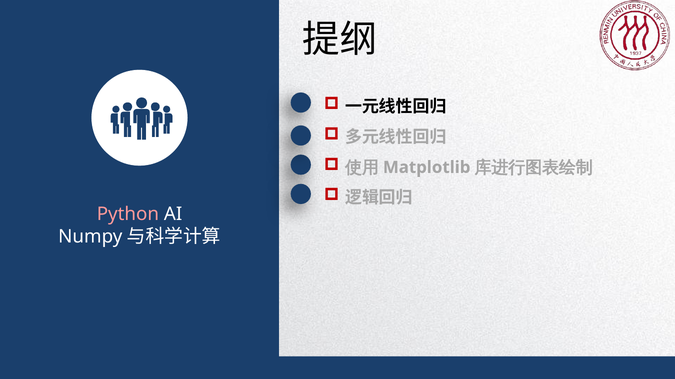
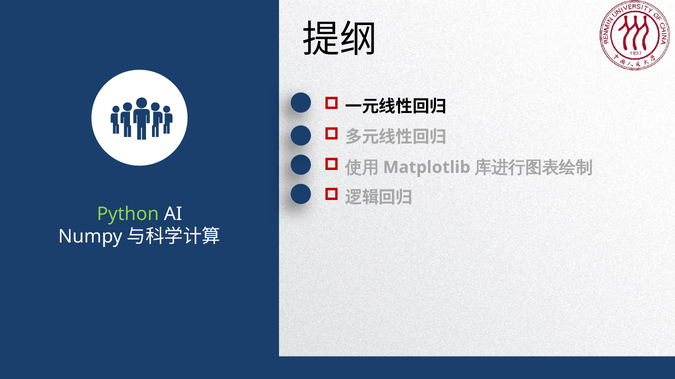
Python colour: pink -> light green
